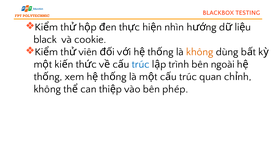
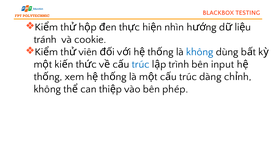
black: black -> tránh
không at (200, 52) colour: orange -> blue
ngoài: ngoài -> input
quan: quan -> dàng
